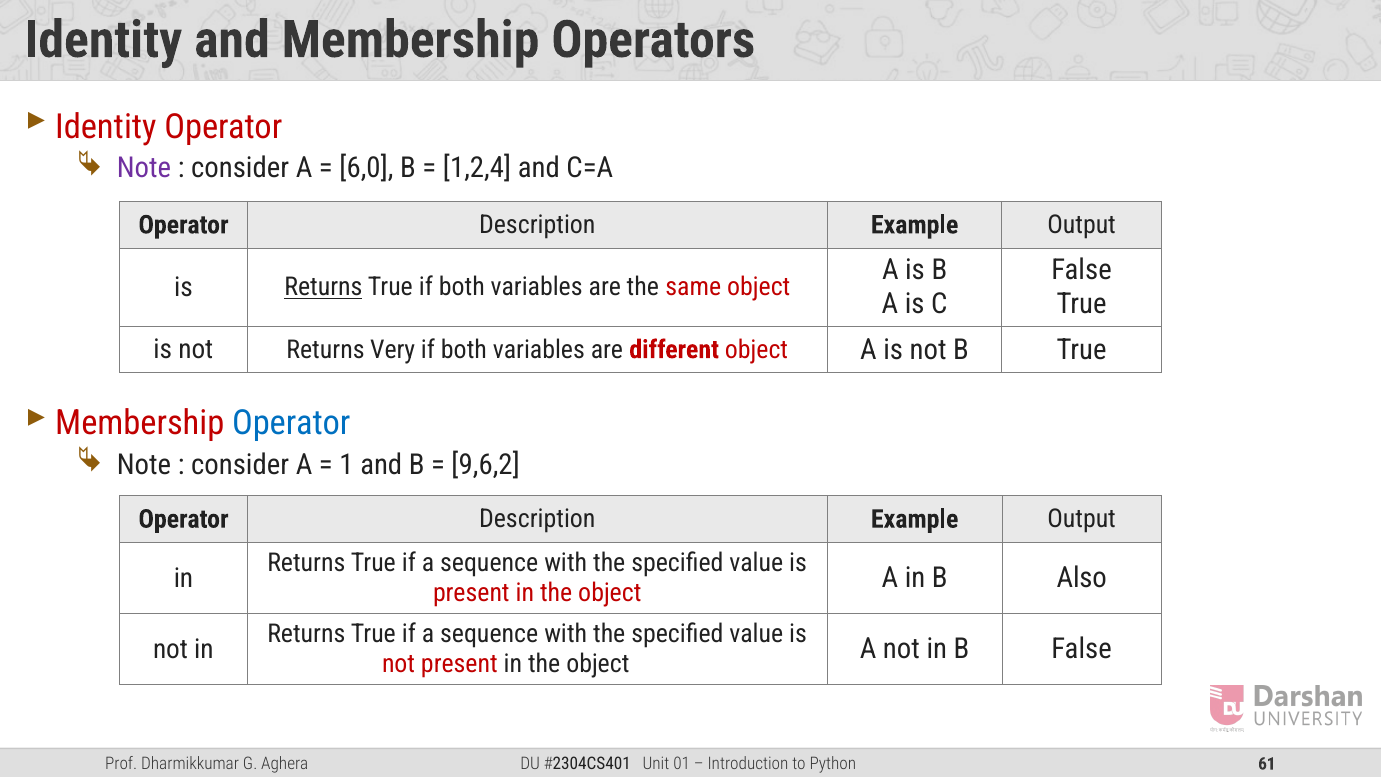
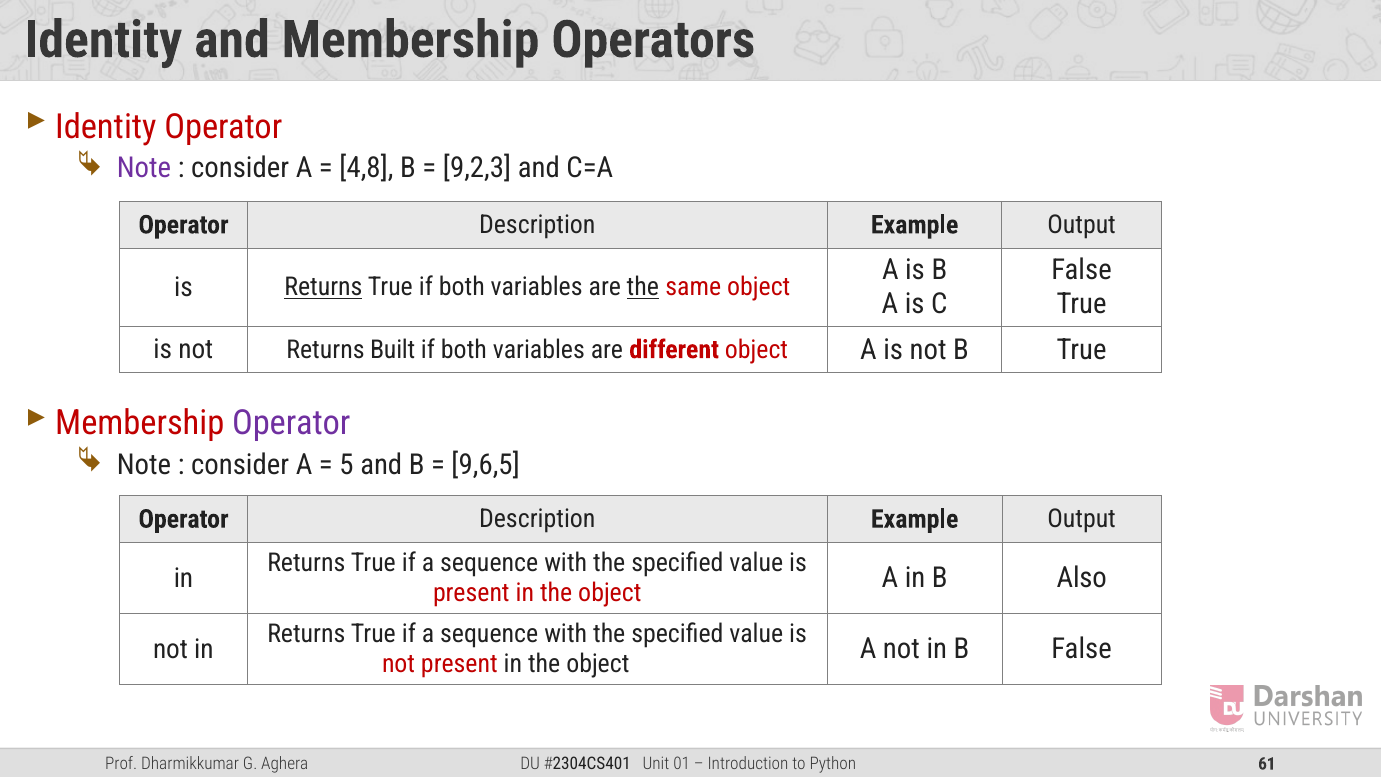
6,0: 6,0 -> 4,8
1,2,4: 1,2,4 -> 9,2,3
the at (643, 287) underline: none -> present
Very: Very -> Built
Operator at (291, 423) colour: blue -> purple
1: 1 -> 5
9,6,2: 9,6,2 -> 9,6,5
